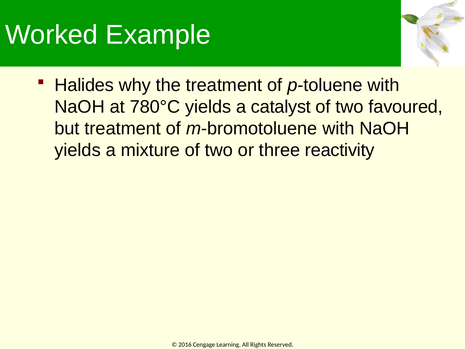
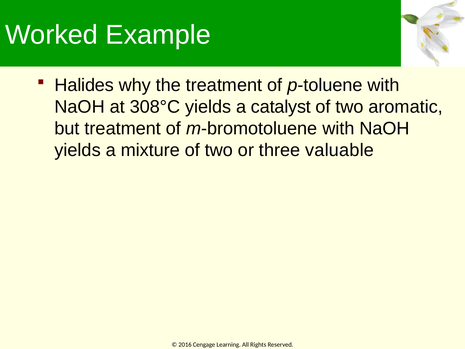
780°C: 780°C -> 308°C
favoured: favoured -> aromatic
reactivity: reactivity -> valuable
